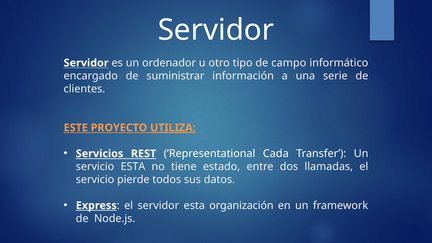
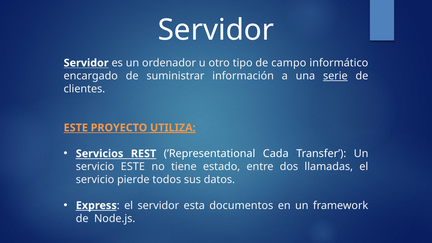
serie underline: none -> present
servicio ESTA: ESTA -> ESTE
organización: organización -> documentos
